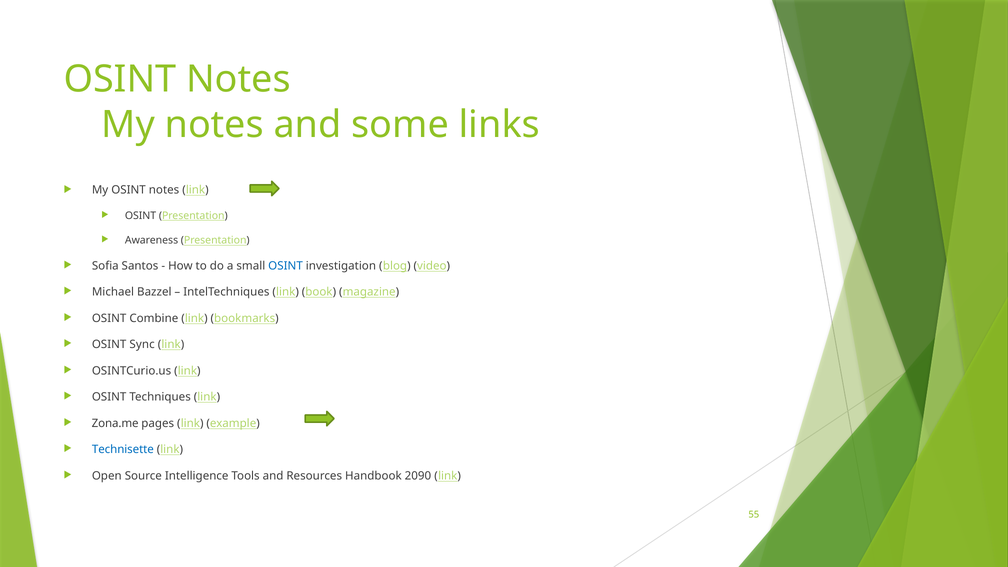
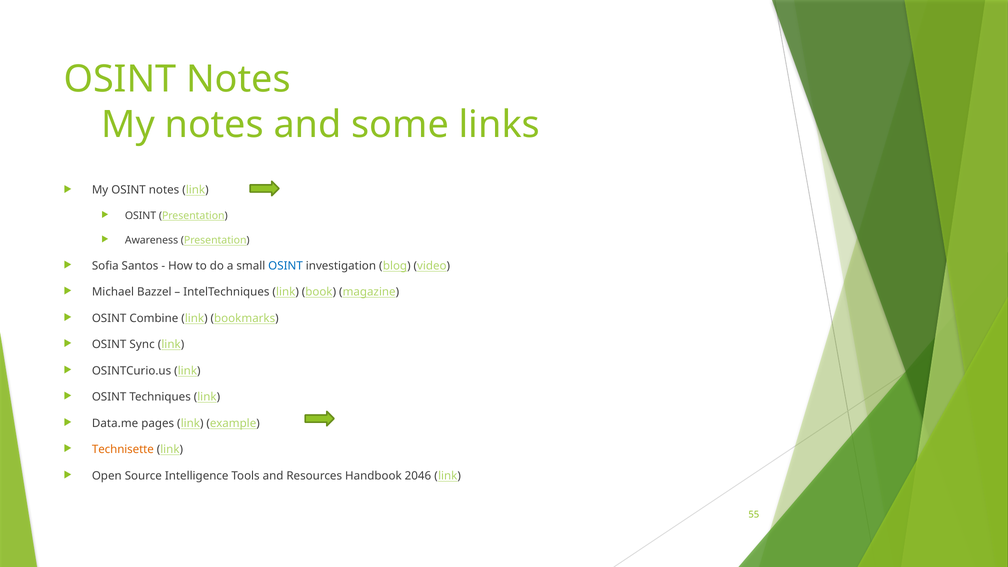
Zona.me: Zona.me -> Data.me
Technisette colour: blue -> orange
2090: 2090 -> 2046
